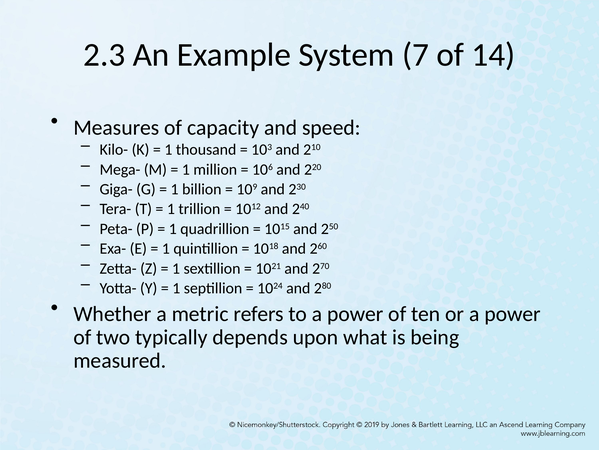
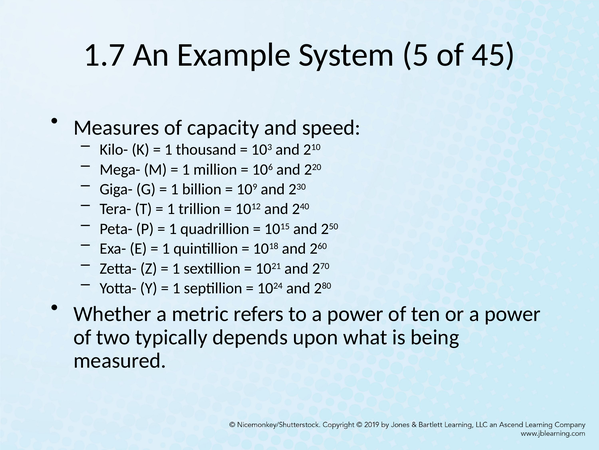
2.3: 2.3 -> 1.7
7: 7 -> 5
14: 14 -> 45
